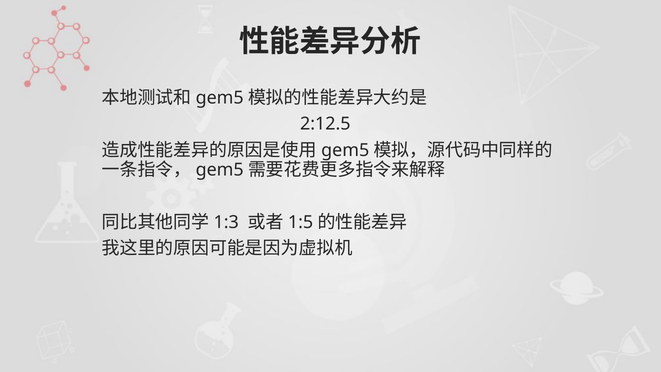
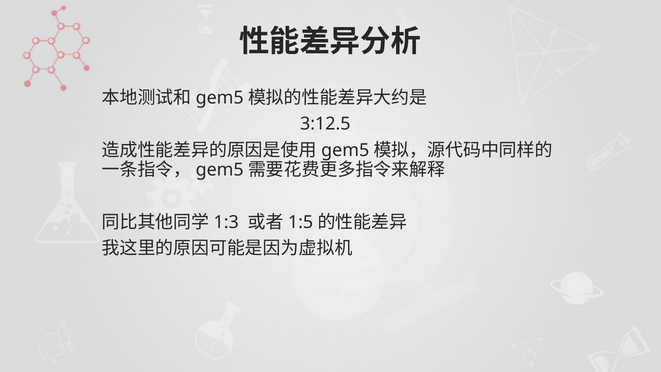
2:12.5: 2:12.5 -> 3:12.5
